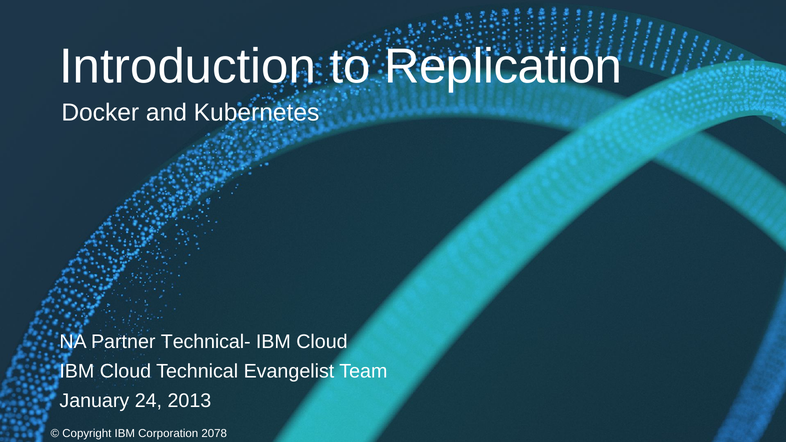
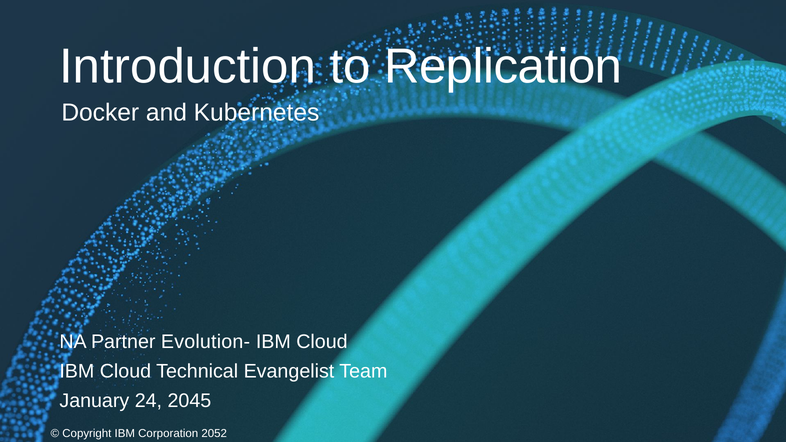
Technical-: Technical- -> Evolution-
2013: 2013 -> 2045
2078: 2078 -> 2052
